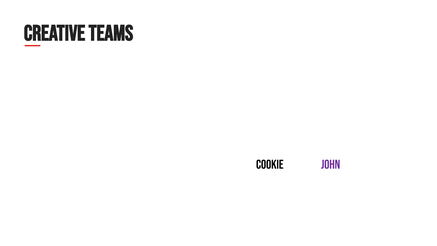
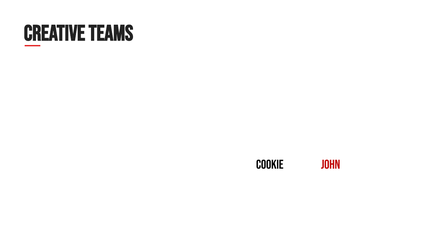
JOHN colour: purple -> red
